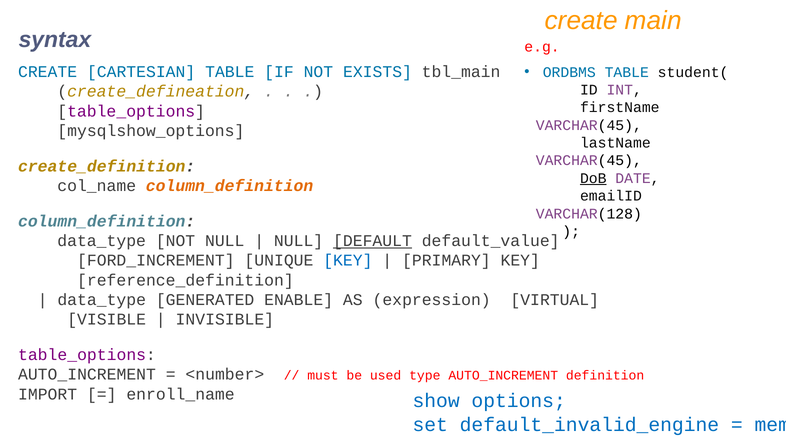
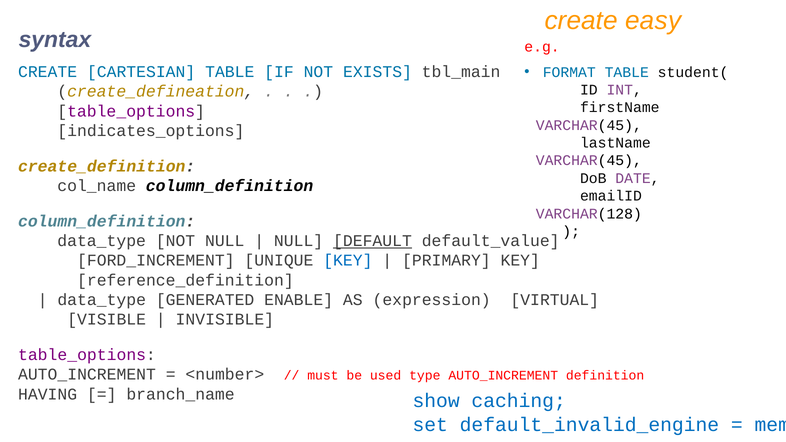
main: main -> easy
ORDBMS: ORDBMS -> FORMAT
mysqlshow_options: mysqlshow_options -> indicates_options
DoB underline: present -> none
column_definition at (230, 186) colour: orange -> black
IMPORT: IMPORT -> HAVING
enroll_name: enroll_name -> branch_name
options: options -> caching
